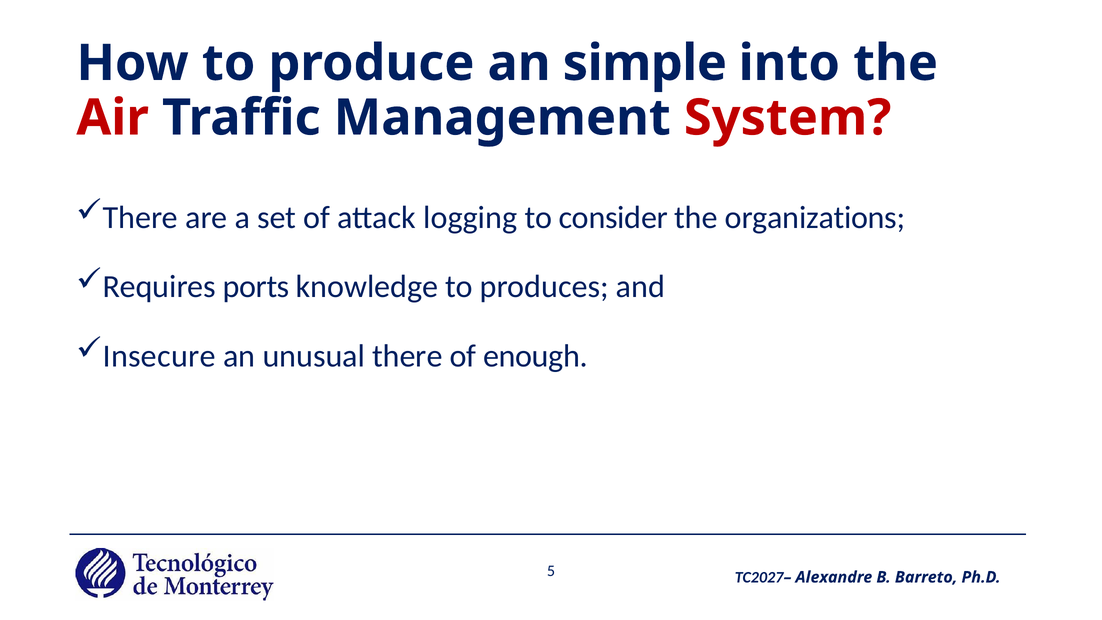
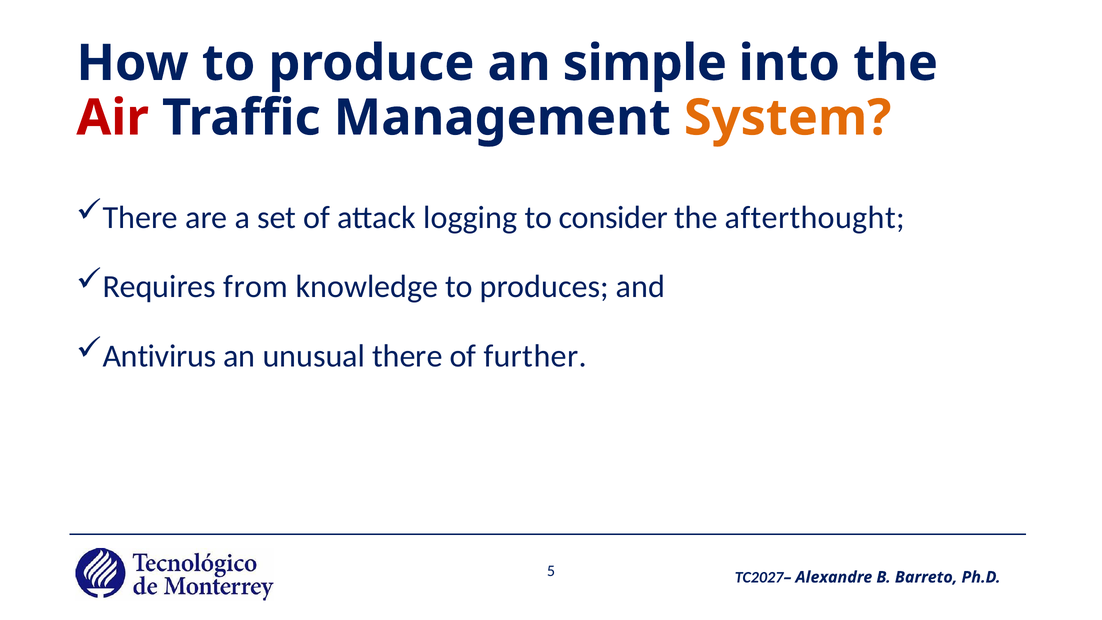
System colour: red -> orange
organizations: organizations -> afterthought
ports: ports -> from
Insecure: Insecure -> Antivirus
enough: enough -> further
